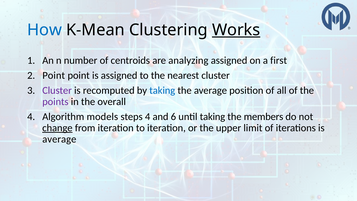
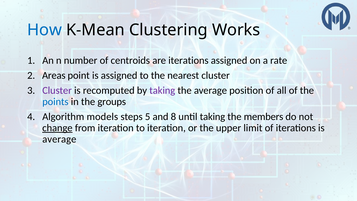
Works underline: present -> none
are analyzing: analyzing -> iterations
first: first -> rate
2 Point: Point -> Areas
taking at (162, 90) colour: blue -> purple
points colour: purple -> blue
overall: overall -> groups
steps 4: 4 -> 5
6: 6 -> 8
